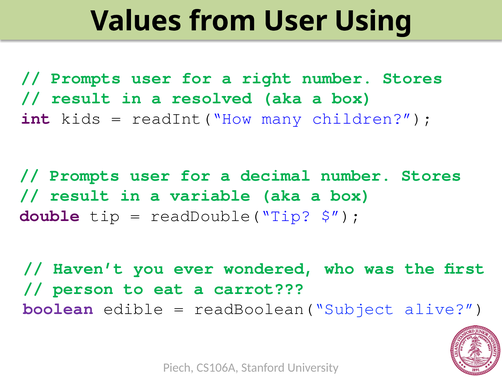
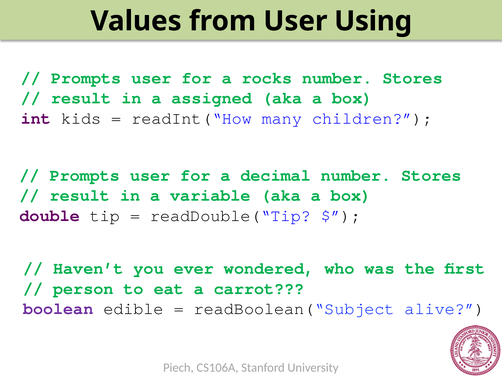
right: right -> rocks
resolved: resolved -> assigned
